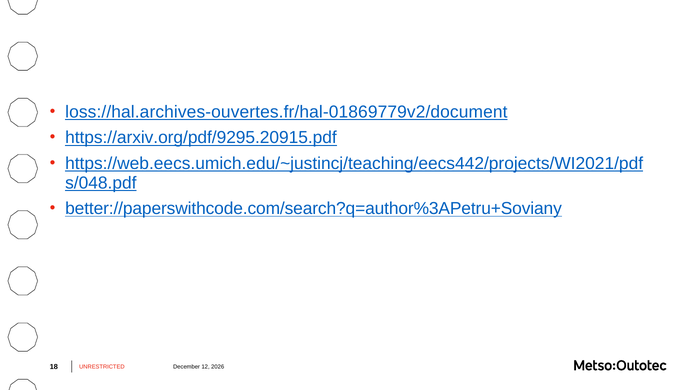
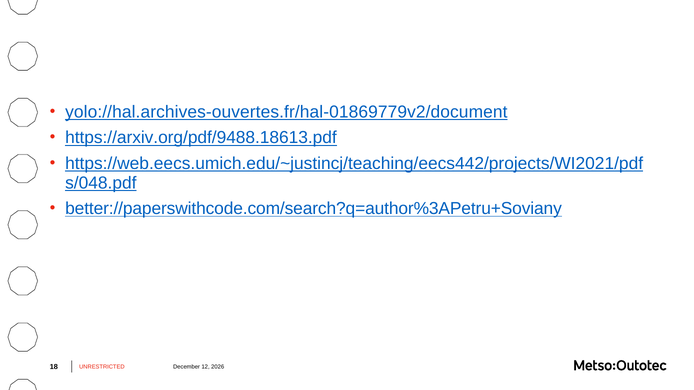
loss://hal.archives-ouvertes.fr/hal-01869779v2/document: loss://hal.archives-ouvertes.fr/hal-01869779v2/document -> yolo://hal.archives-ouvertes.fr/hal-01869779v2/document
https://arxiv.org/pdf/9295.20915.pdf: https://arxiv.org/pdf/9295.20915.pdf -> https://arxiv.org/pdf/9488.18613.pdf
